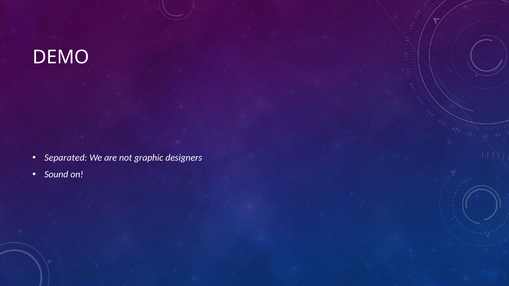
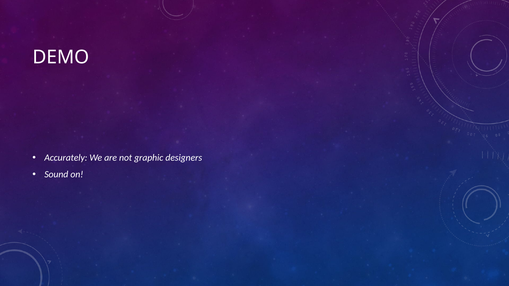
Separated: Separated -> Accurately
